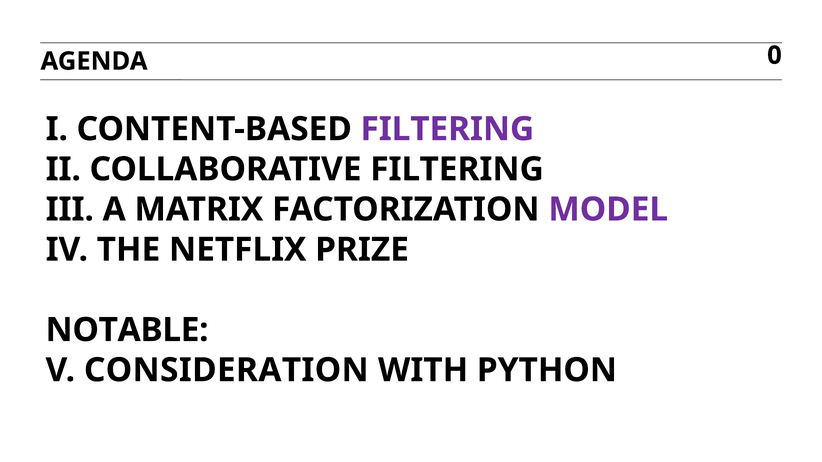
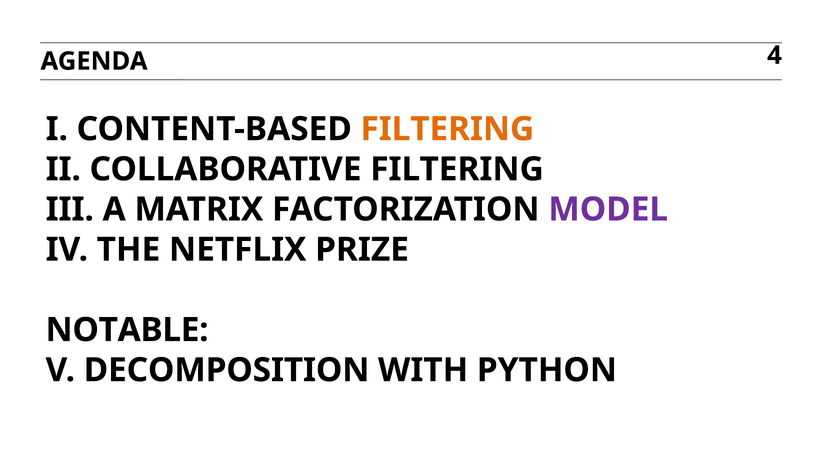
0: 0 -> 4
FILTERING at (447, 129) colour: purple -> orange
CONSIDERATION: CONSIDERATION -> DECOMPOSITION
